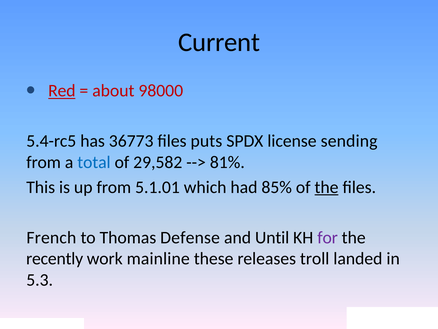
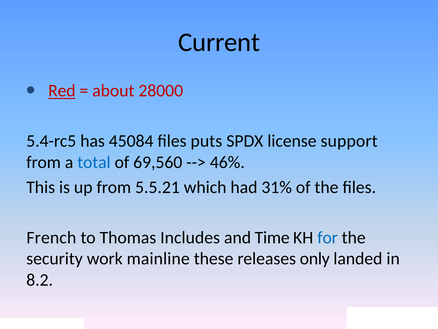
98000: 98000 -> 28000
36773: 36773 -> 45084
sending: sending -> support
29,582: 29,582 -> 69,560
81%: 81% -> 46%
5.1.01: 5.1.01 -> 5.5.21
85%: 85% -> 31%
the at (327, 187) underline: present -> none
Defense: Defense -> Includes
Until: Until -> Time
for colour: purple -> blue
recently: recently -> security
troll: troll -> only
5.3: 5.3 -> 8.2
